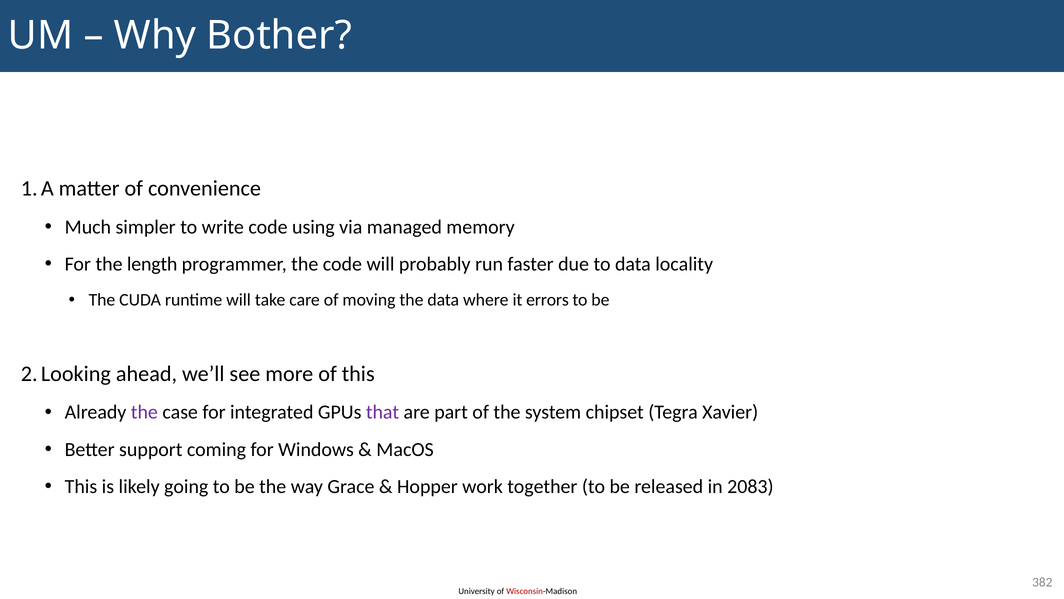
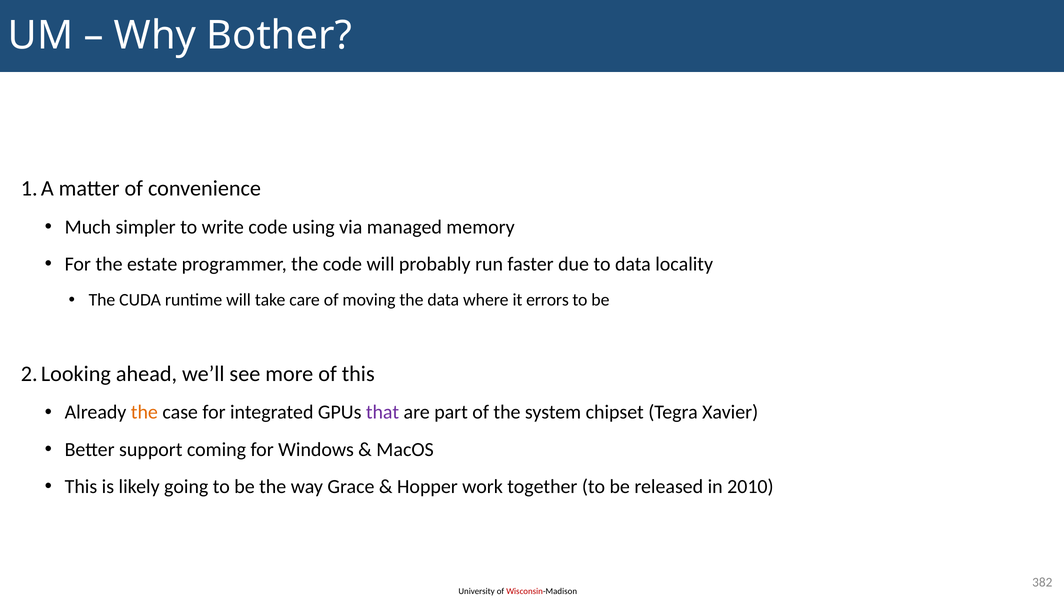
length: length -> estate
the at (144, 412) colour: purple -> orange
2083: 2083 -> 2010
